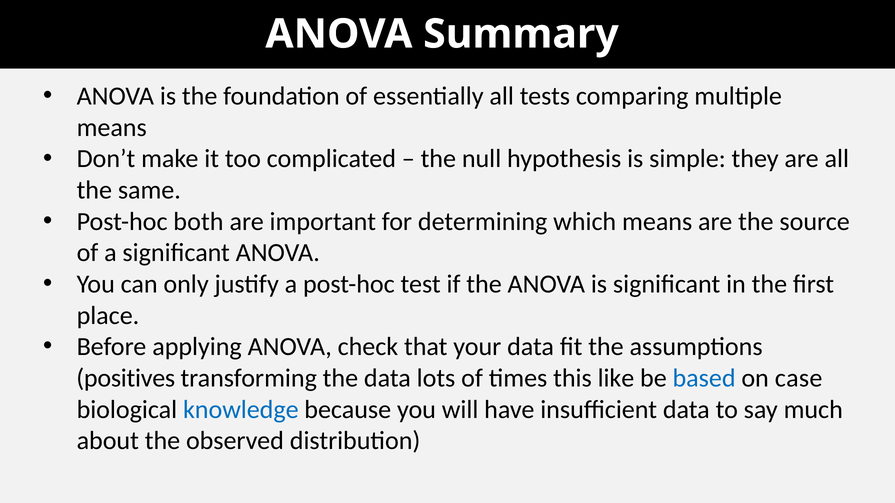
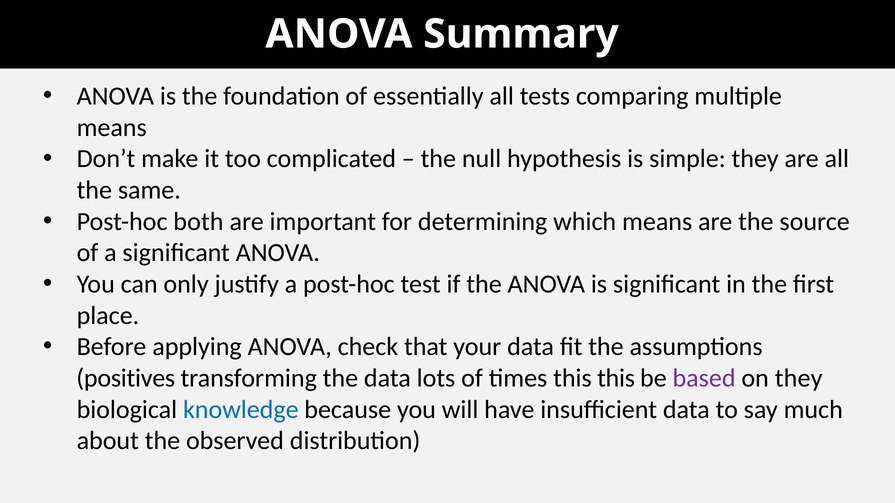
this like: like -> this
based colour: blue -> purple
on case: case -> they
